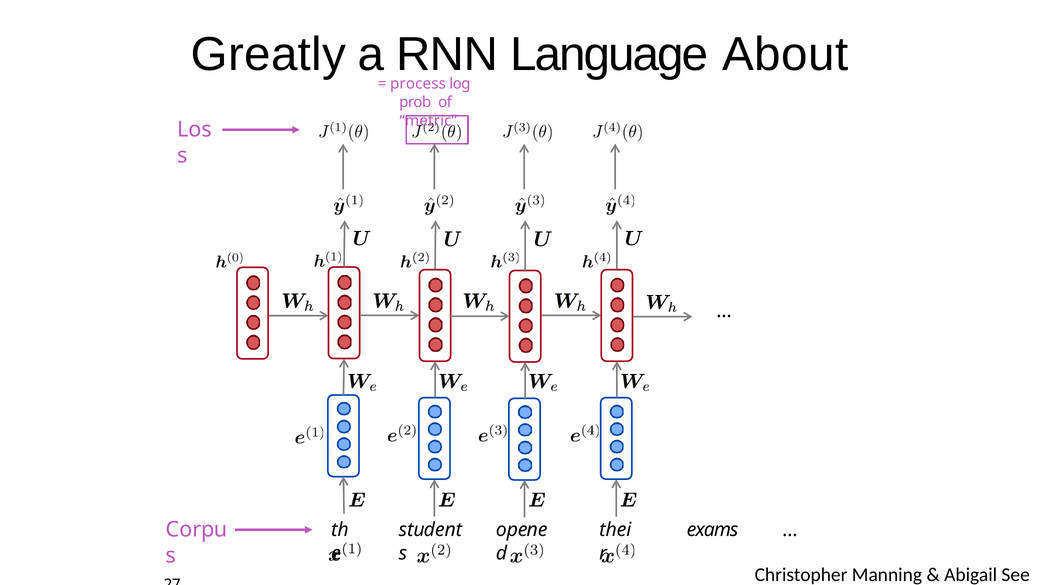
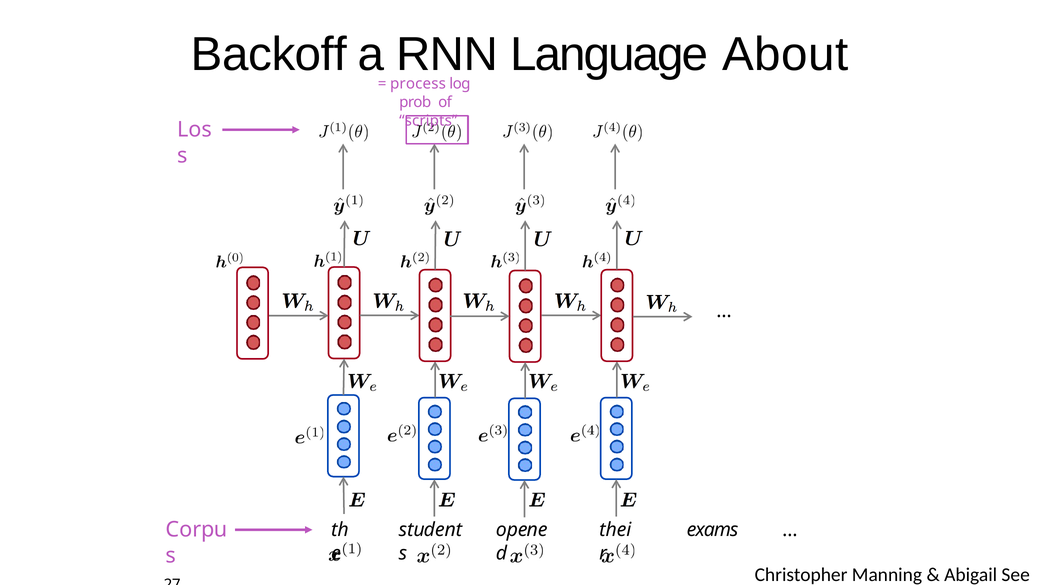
Greatly: Greatly -> Backoff
metric: metric -> scripts
